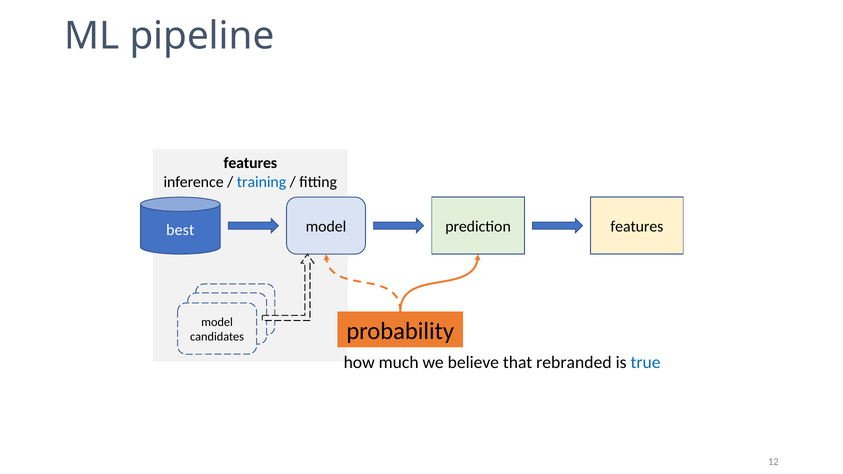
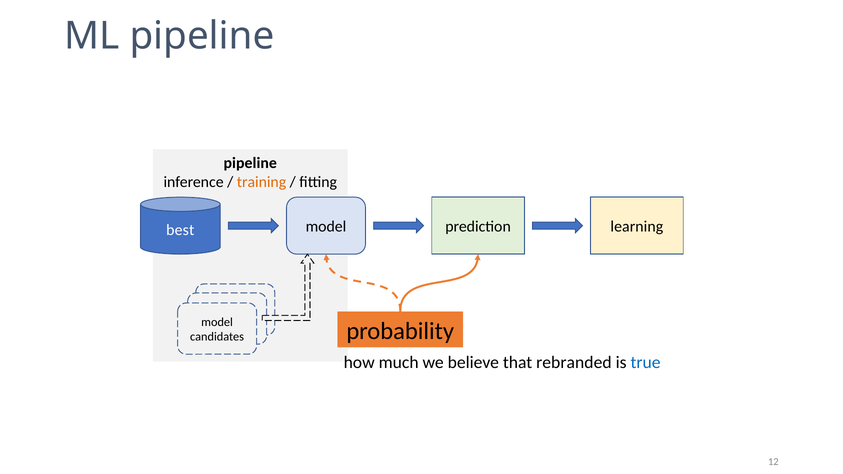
features at (250, 163): features -> pipeline
training colour: blue -> orange
prediction features: features -> learning
